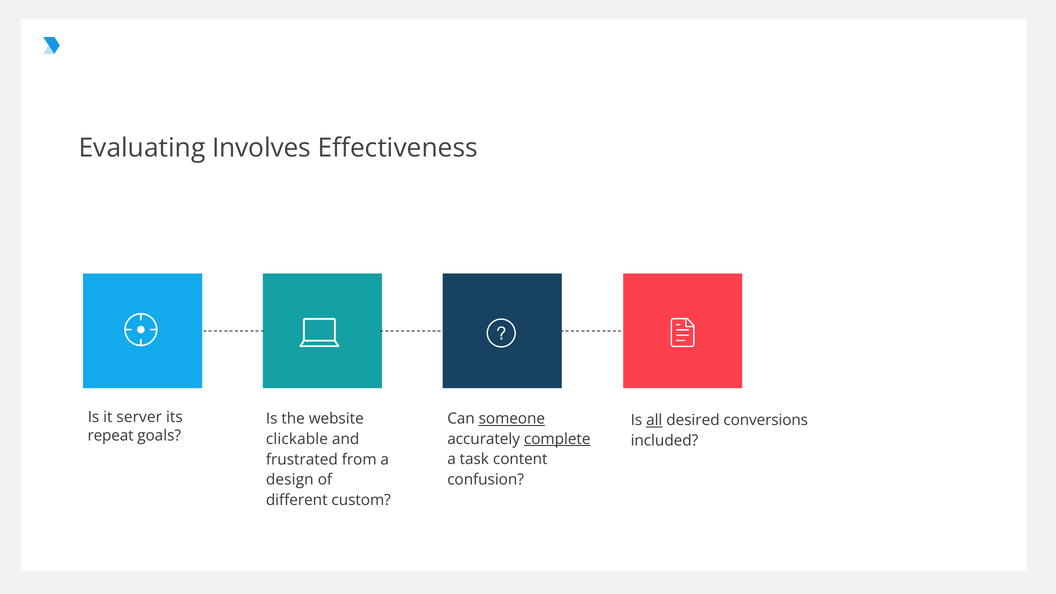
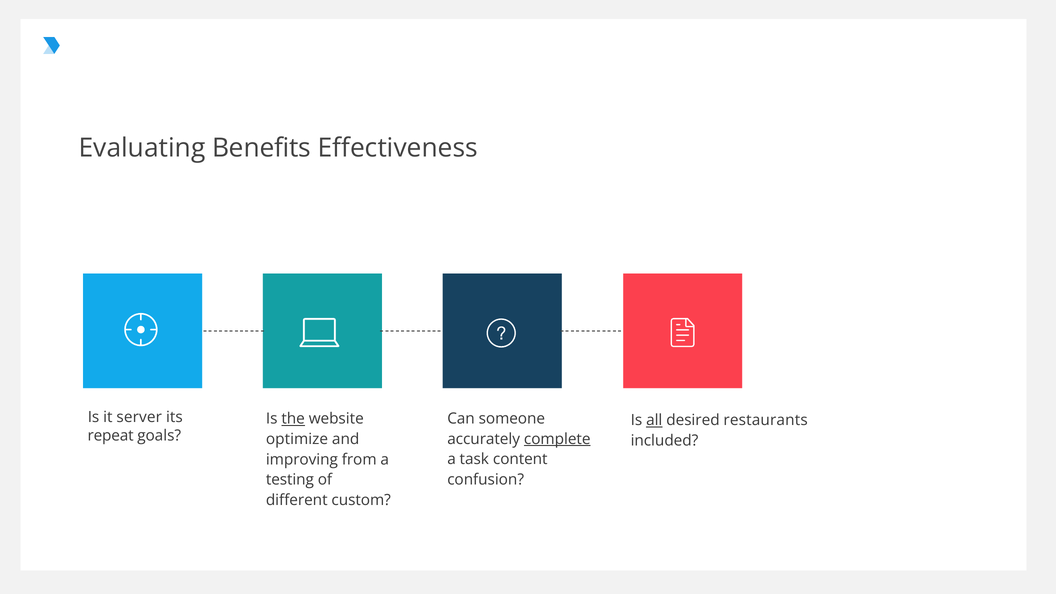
Involves: Involves -> Benefits
the underline: none -> present
someone underline: present -> none
conversions: conversions -> restaurants
clickable: clickable -> optimize
frustrated: frustrated -> improving
design: design -> testing
